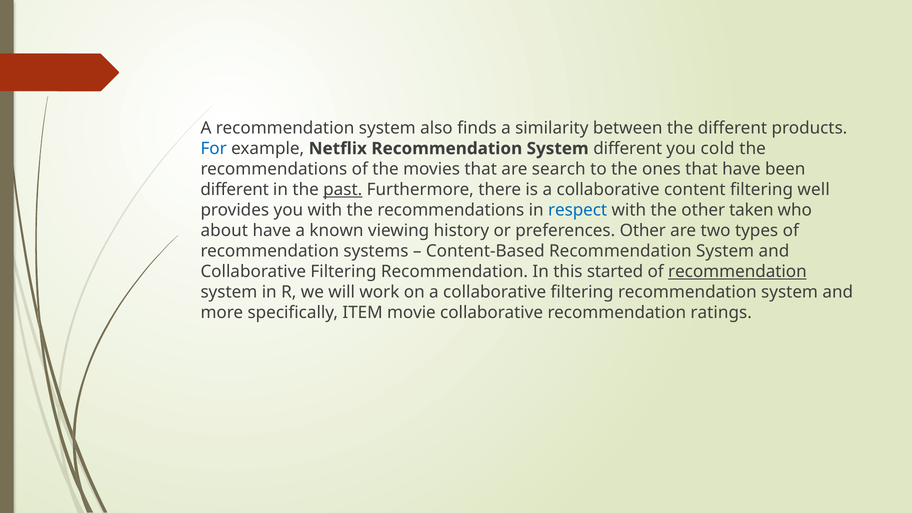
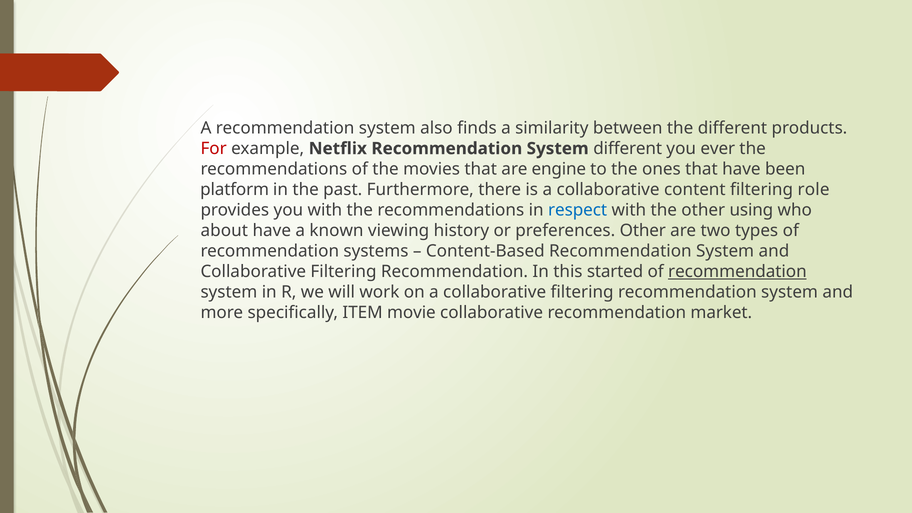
For colour: blue -> red
cold: cold -> ever
search: search -> engine
different at (235, 190): different -> platform
past underline: present -> none
well: well -> role
taken: taken -> using
ratings: ratings -> market
